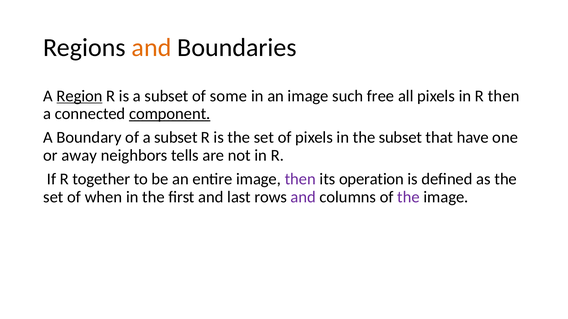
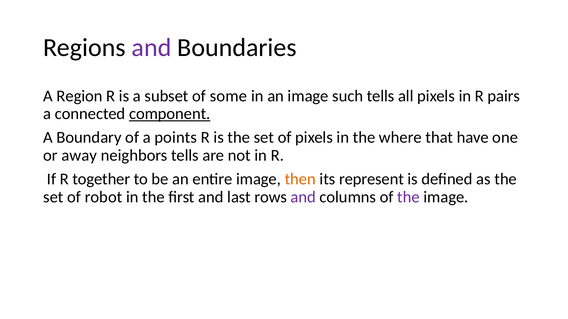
and at (151, 48) colour: orange -> purple
Region underline: present -> none
such free: free -> tells
R then: then -> pairs
of a subset: subset -> points
the subset: subset -> where
then at (300, 179) colour: purple -> orange
operation: operation -> represent
when: when -> robot
